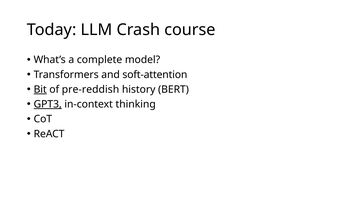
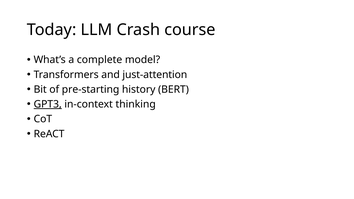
soft-attention: soft-attention -> just-attention
Bit underline: present -> none
pre-reddish: pre-reddish -> pre-starting
